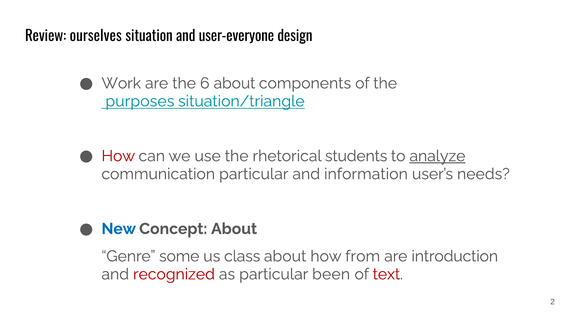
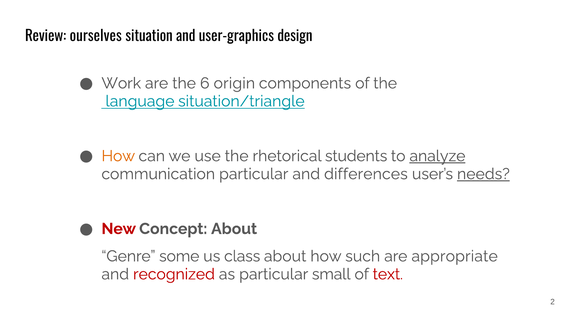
user-everyone: user-everyone -> user-graphics
6 about: about -> origin
purposes: purposes -> language
How at (118, 156) colour: red -> orange
information: information -> differences
needs underline: none -> present
New colour: blue -> red
from: from -> such
introduction: introduction -> appropriate
been: been -> small
